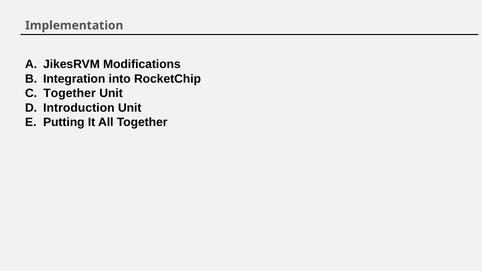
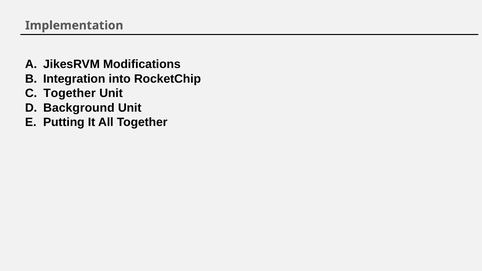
Introduction: Introduction -> Background
